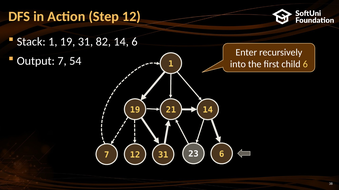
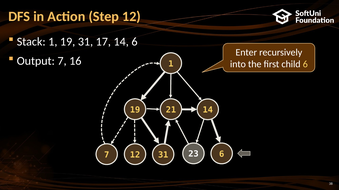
82: 82 -> 17
54: 54 -> 16
